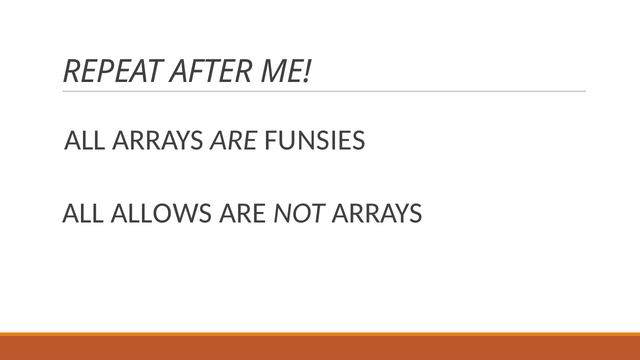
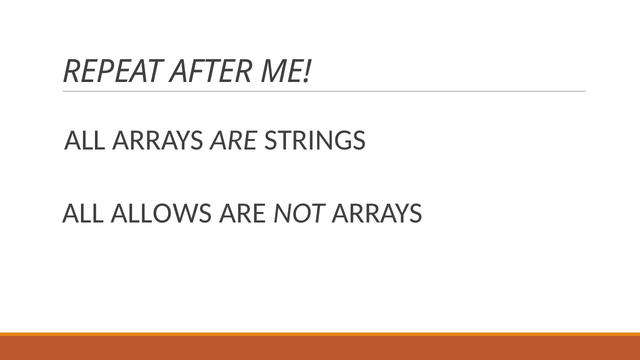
FUNSIES: FUNSIES -> STRINGS
